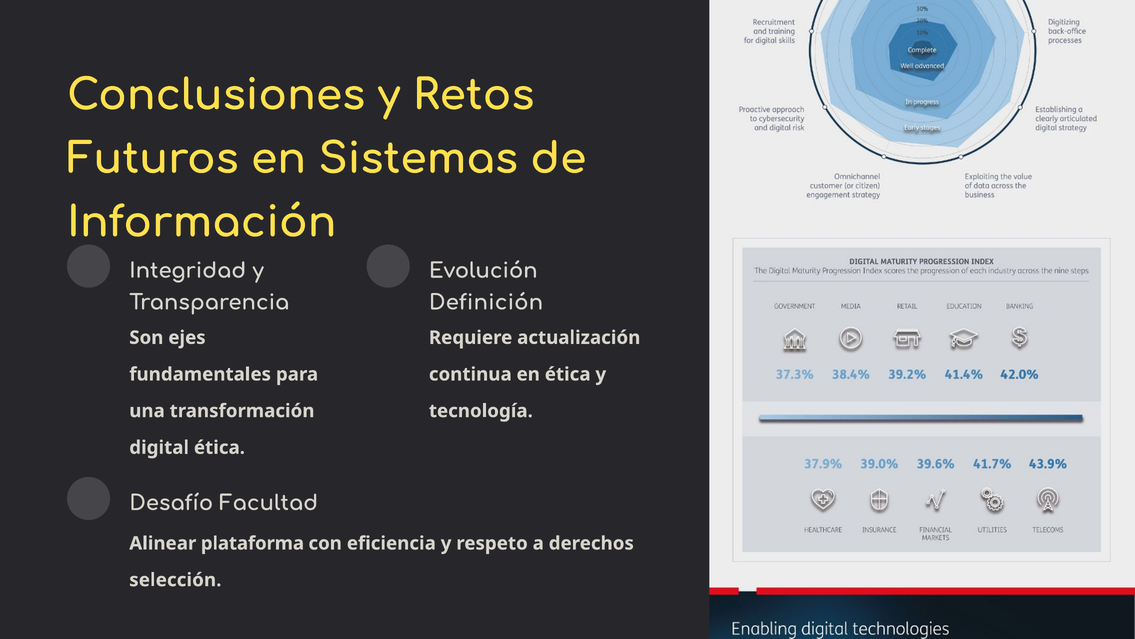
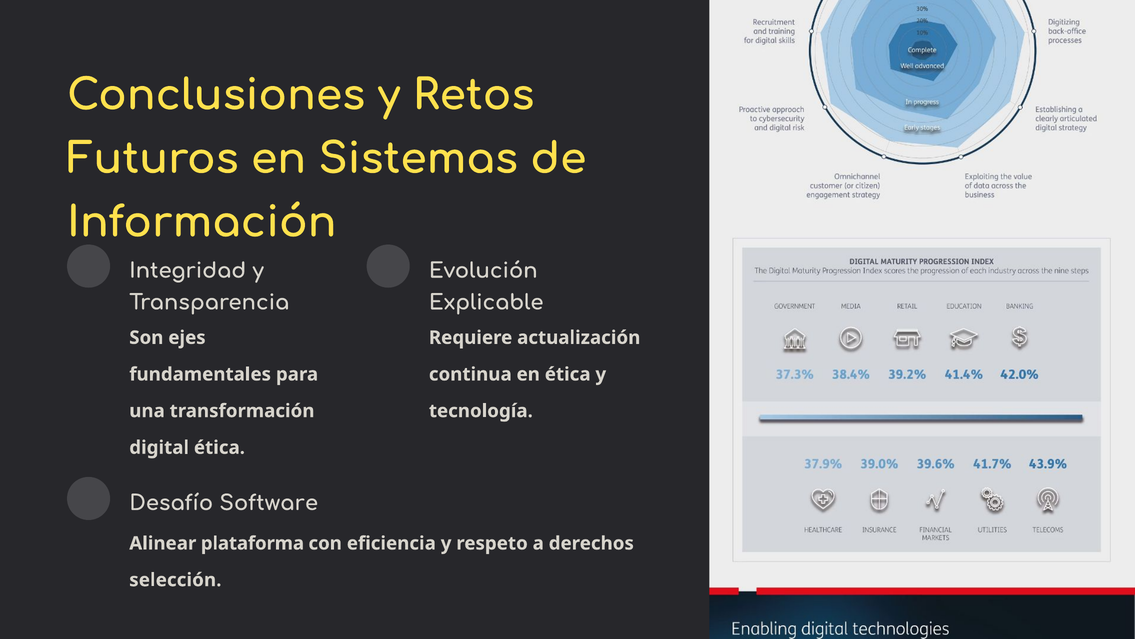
Definición: Definición -> Explicable
Facultad: Facultad -> Software
